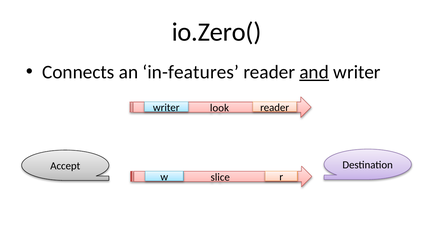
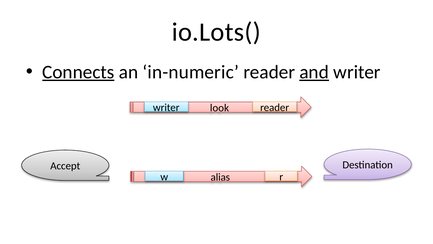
io.Zero(: io.Zero( -> io.Lots(
Connects underline: none -> present
in-features: in-features -> in-numeric
slice: slice -> alias
